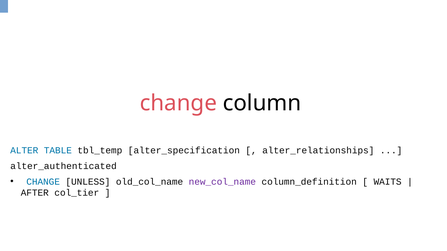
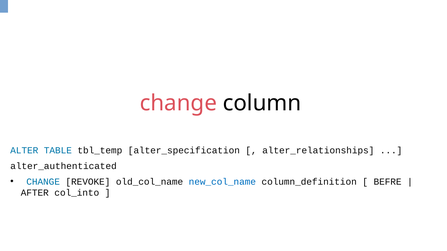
UNLESS: UNLESS -> REVOKE
new_col_name colour: purple -> blue
WAITS: WAITS -> BEFRE
col_tier: col_tier -> col_into
